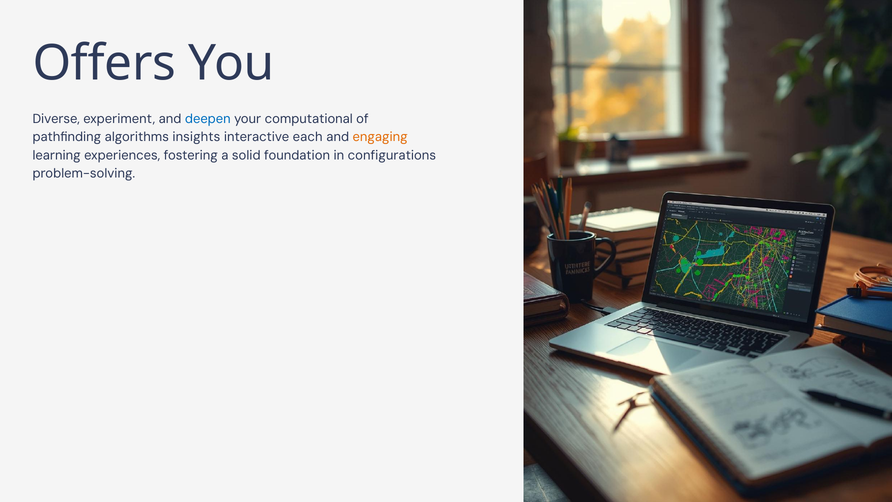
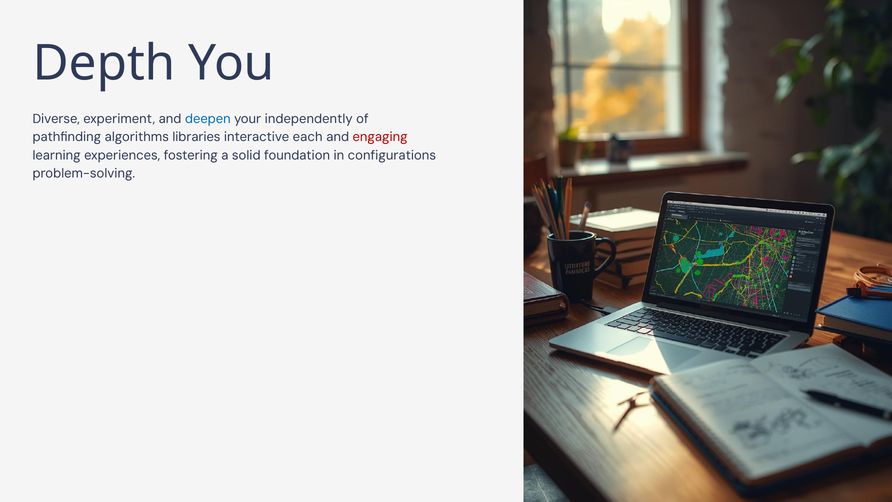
Offers: Offers -> Depth
computational: computational -> independently
insights: insights -> libraries
engaging colour: orange -> red
